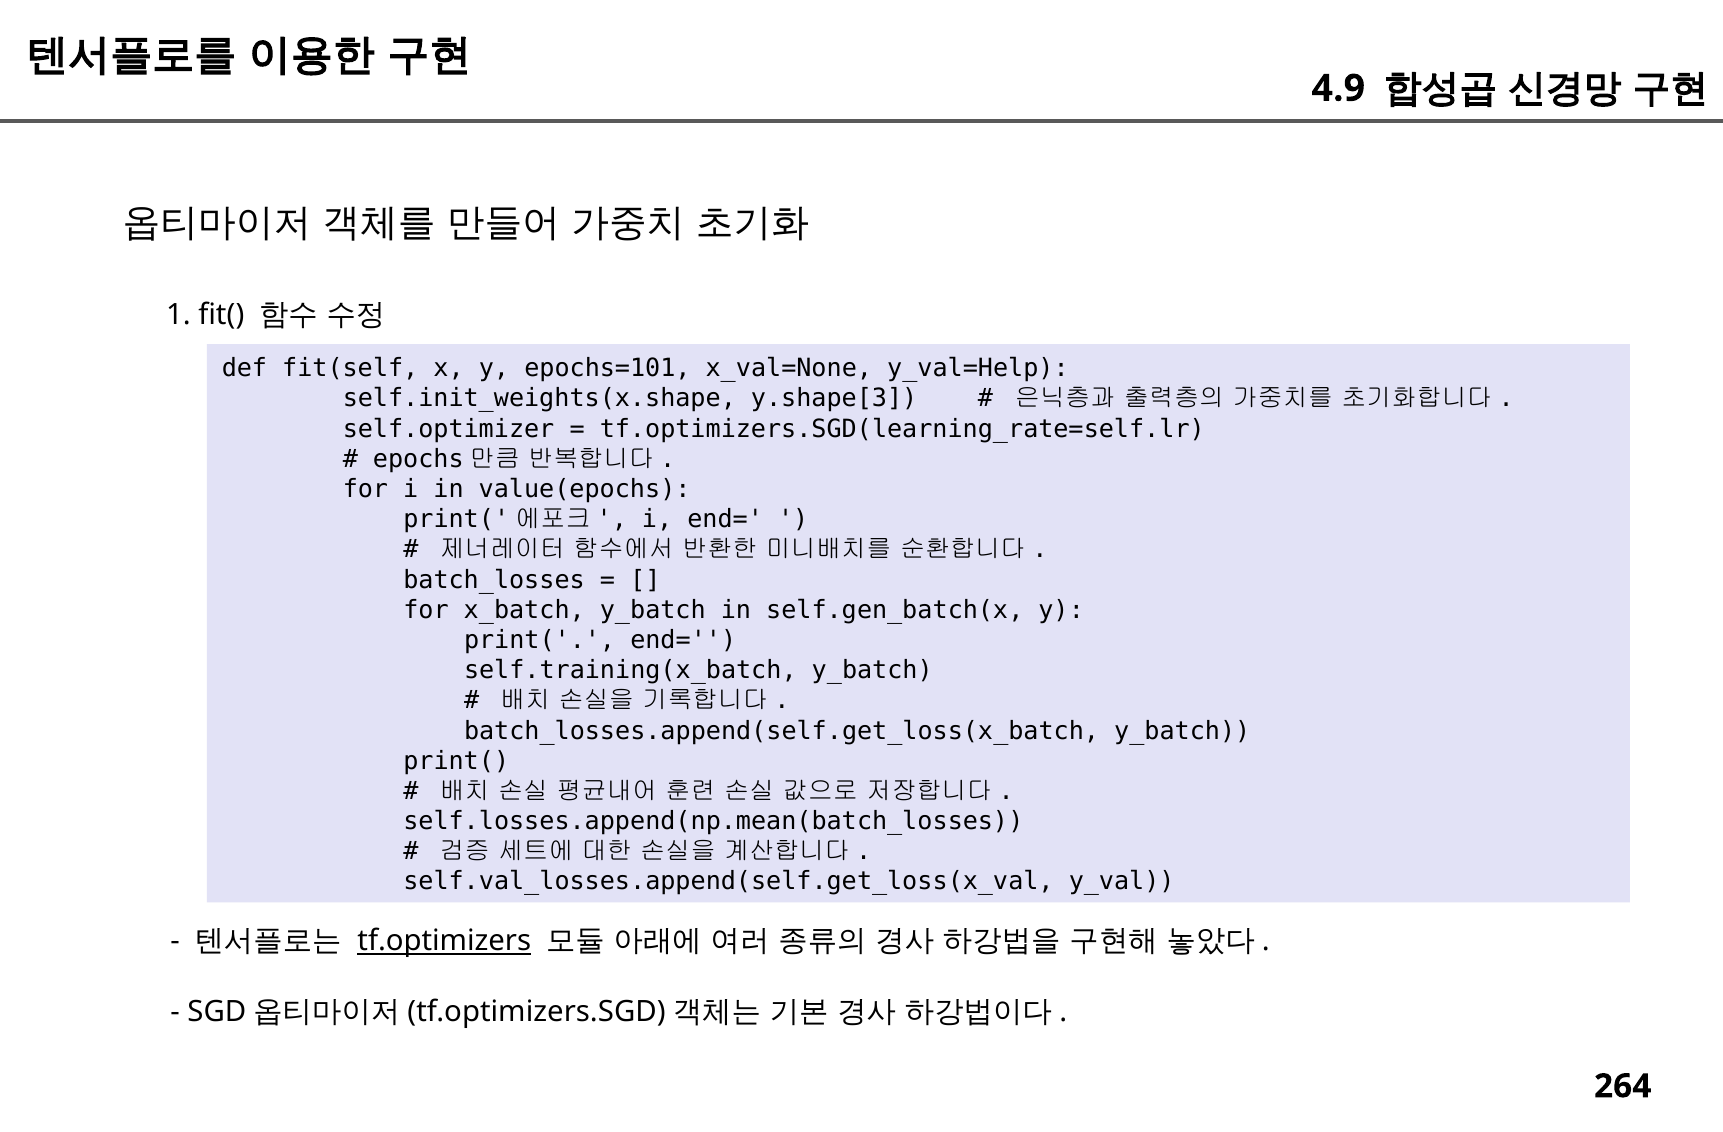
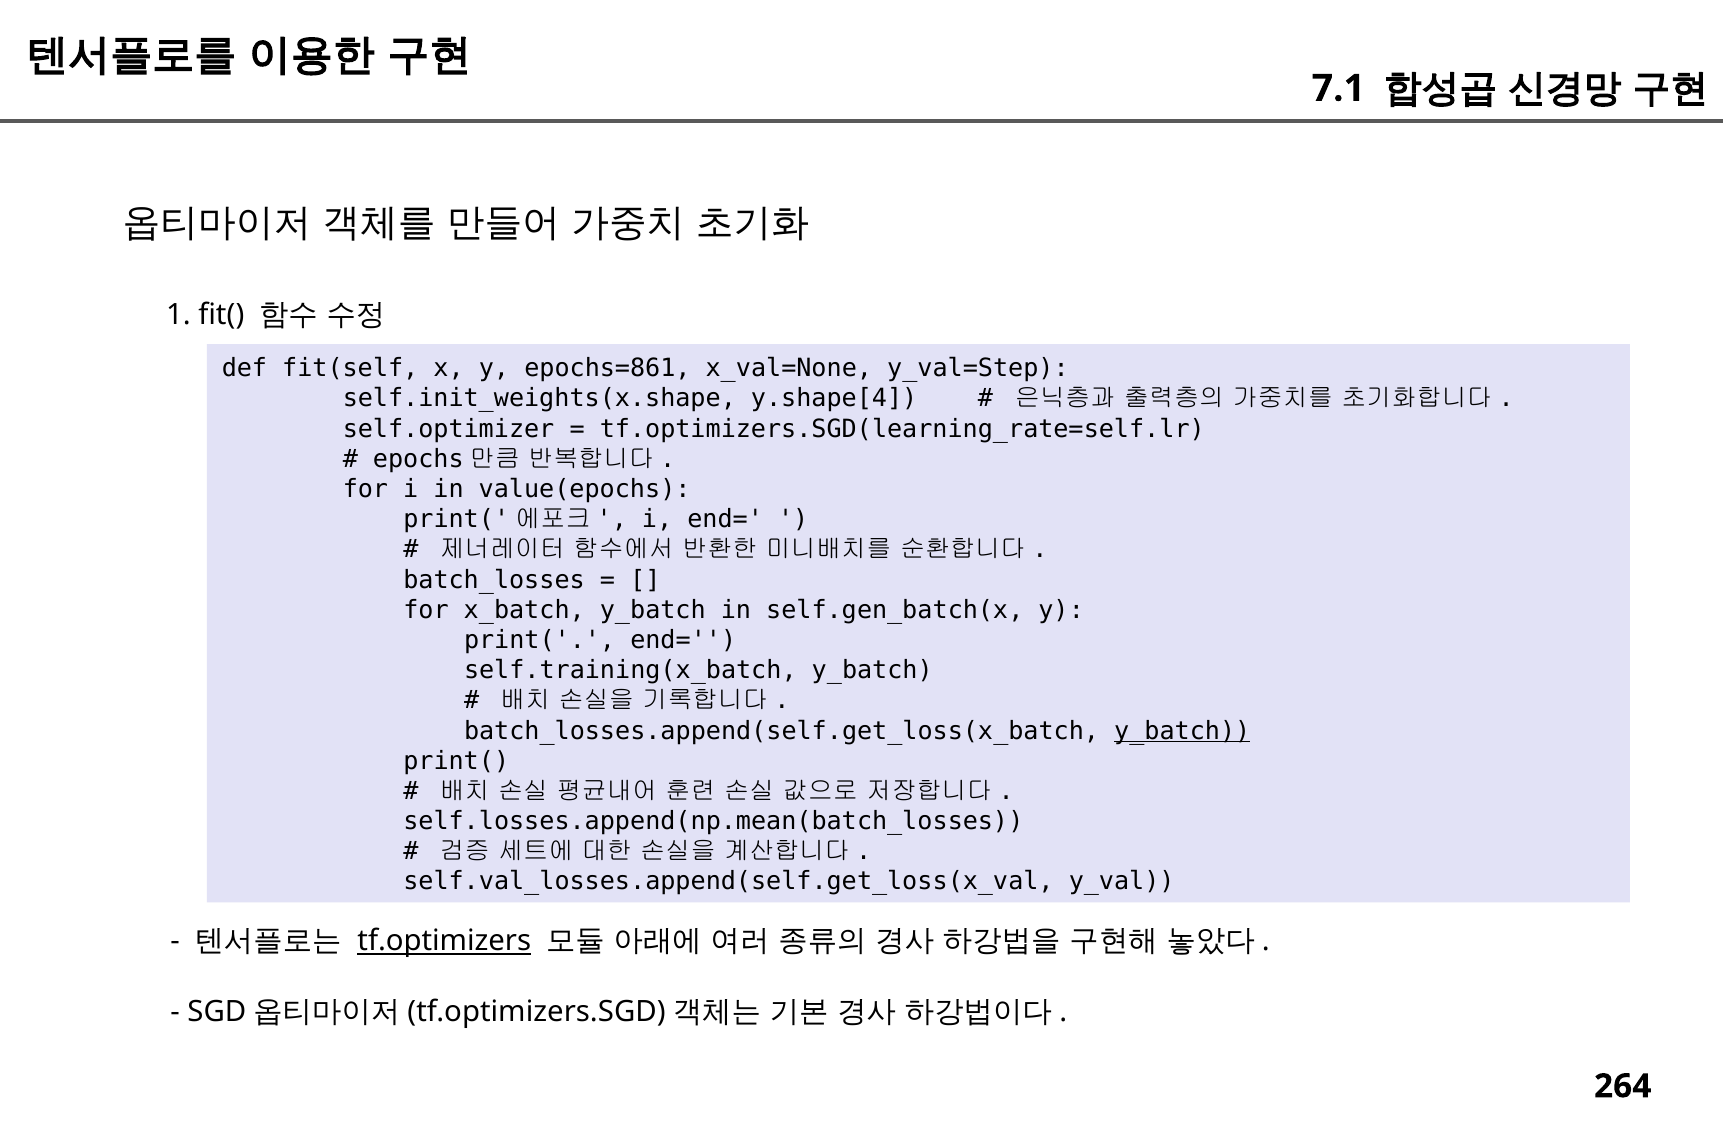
4.9: 4.9 -> 7.1
epochs=101: epochs=101 -> epochs=861
y_val=Help: y_val=Help -> y_val=Step
y.shape[3: y.shape[3 -> y.shape[4
y_batch at (1182, 731) underline: none -> present
